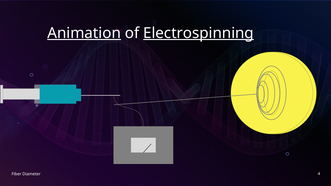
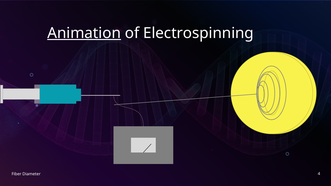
Electrospinning underline: present -> none
